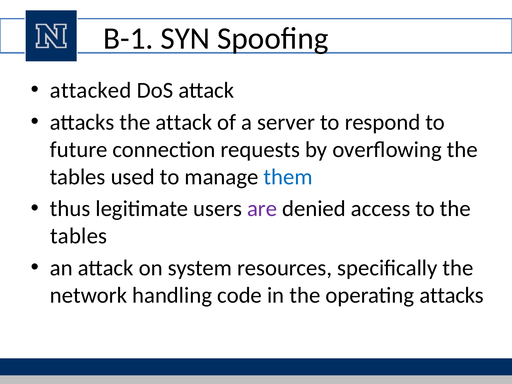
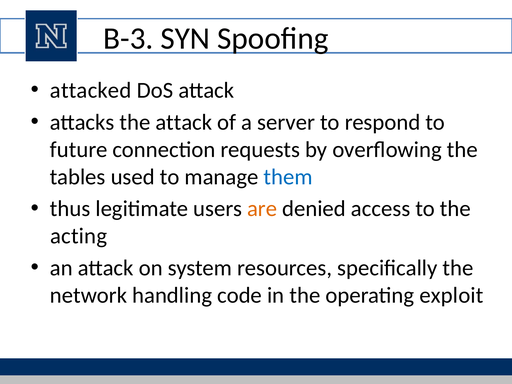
B-1: B-1 -> B-3
are colour: purple -> orange
tables at (79, 236): tables -> acting
operating attacks: attacks -> exploit
